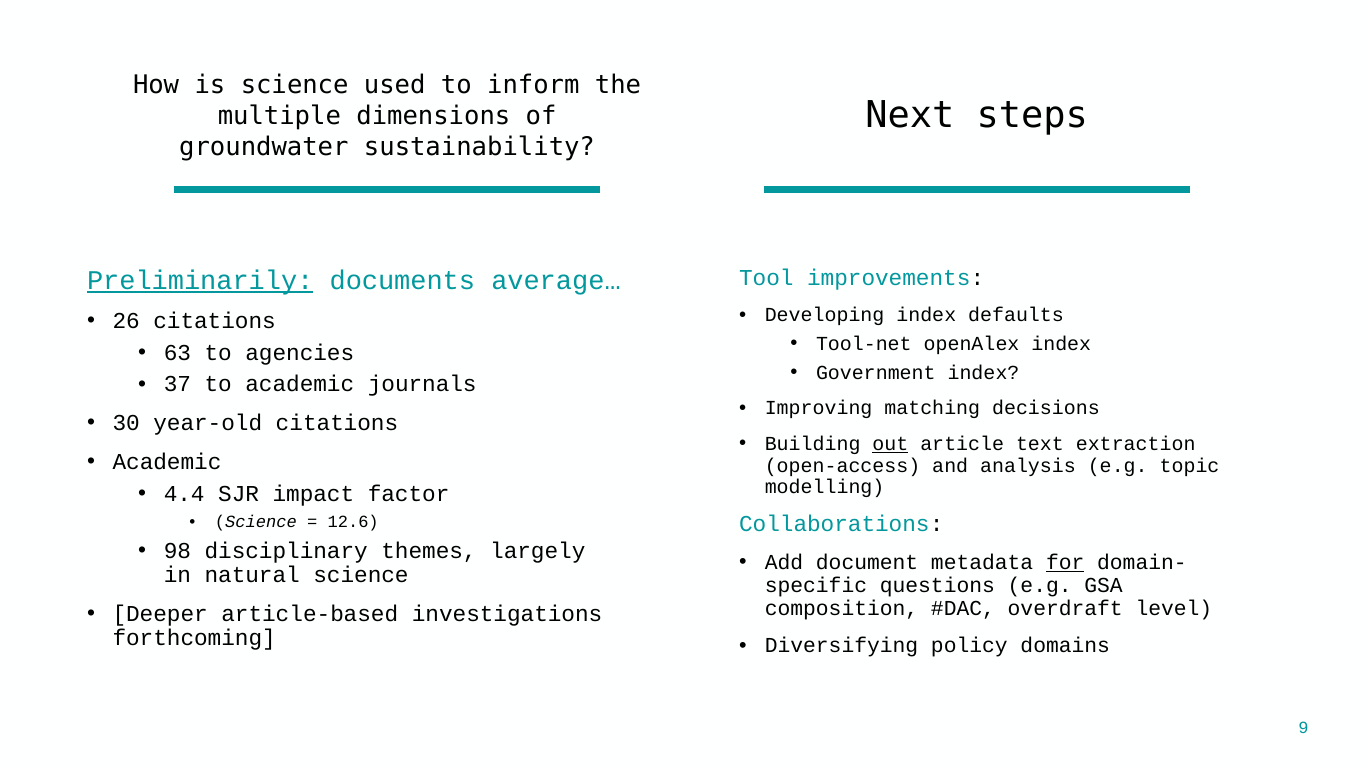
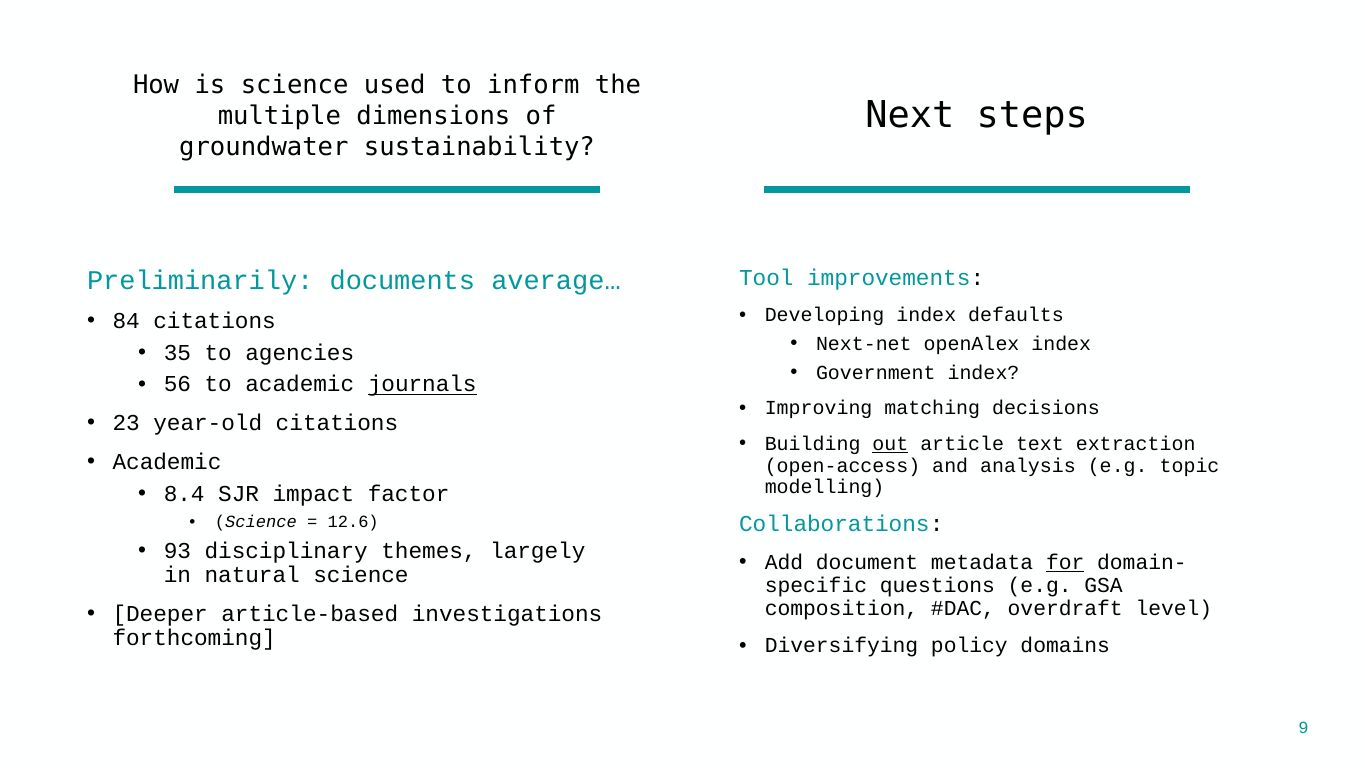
Preliminarily underline: present -> none
26: 26 -> 84
Tool-net: Tool-net -> Next-net
63: 63 -> 35
37: 37 -> 56
journals underline: none -> present
30: 30 -> 23
4.4: 4.4 -> 8.4
98: 98 -> 93
